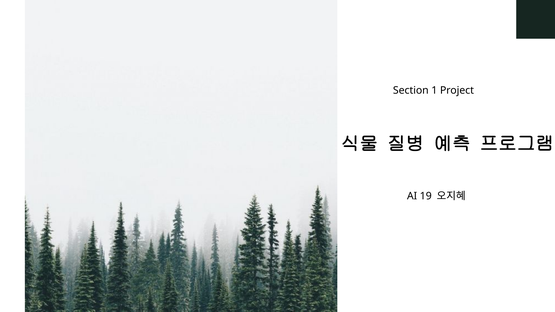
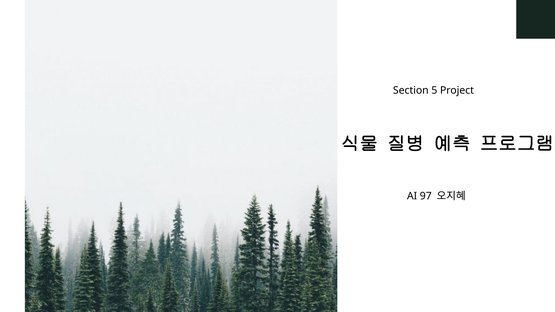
1: 1 -> 5
19: 19 -> 97
